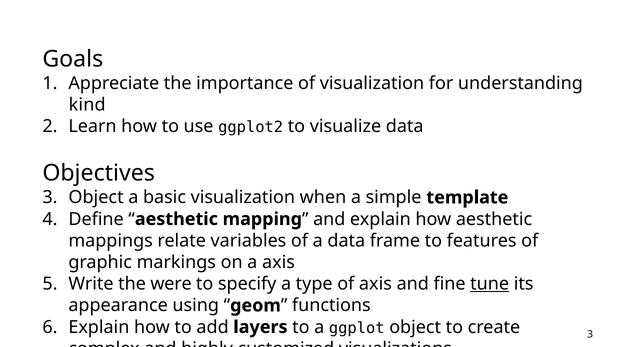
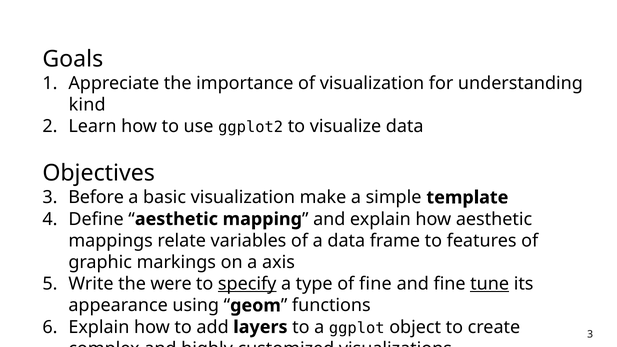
3 Object: Object -> Before
when: when -> make
specify underline: none -> present
of axis: axis -> fine
